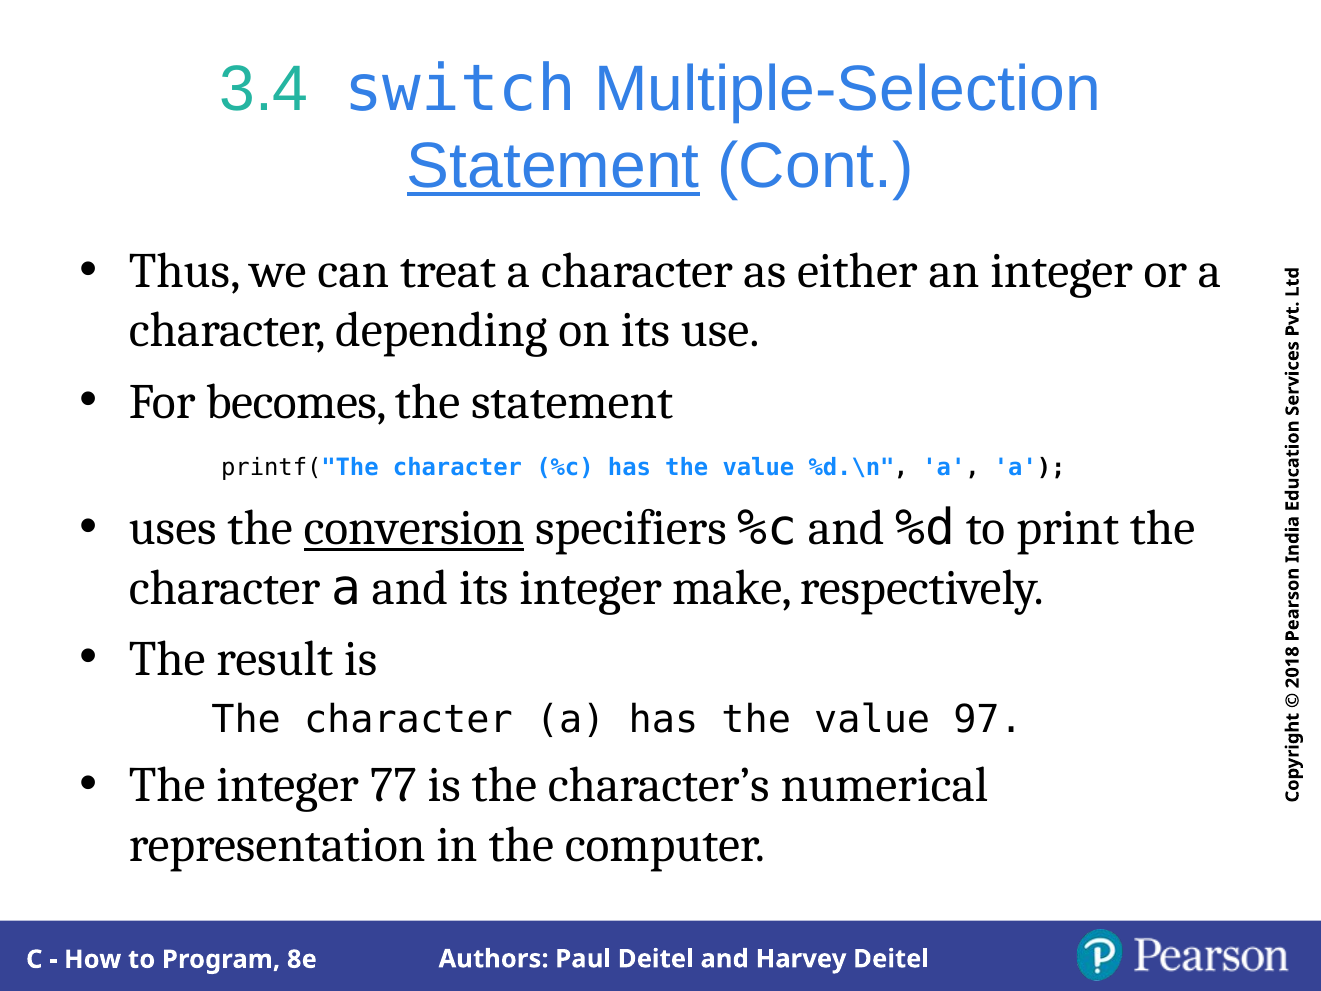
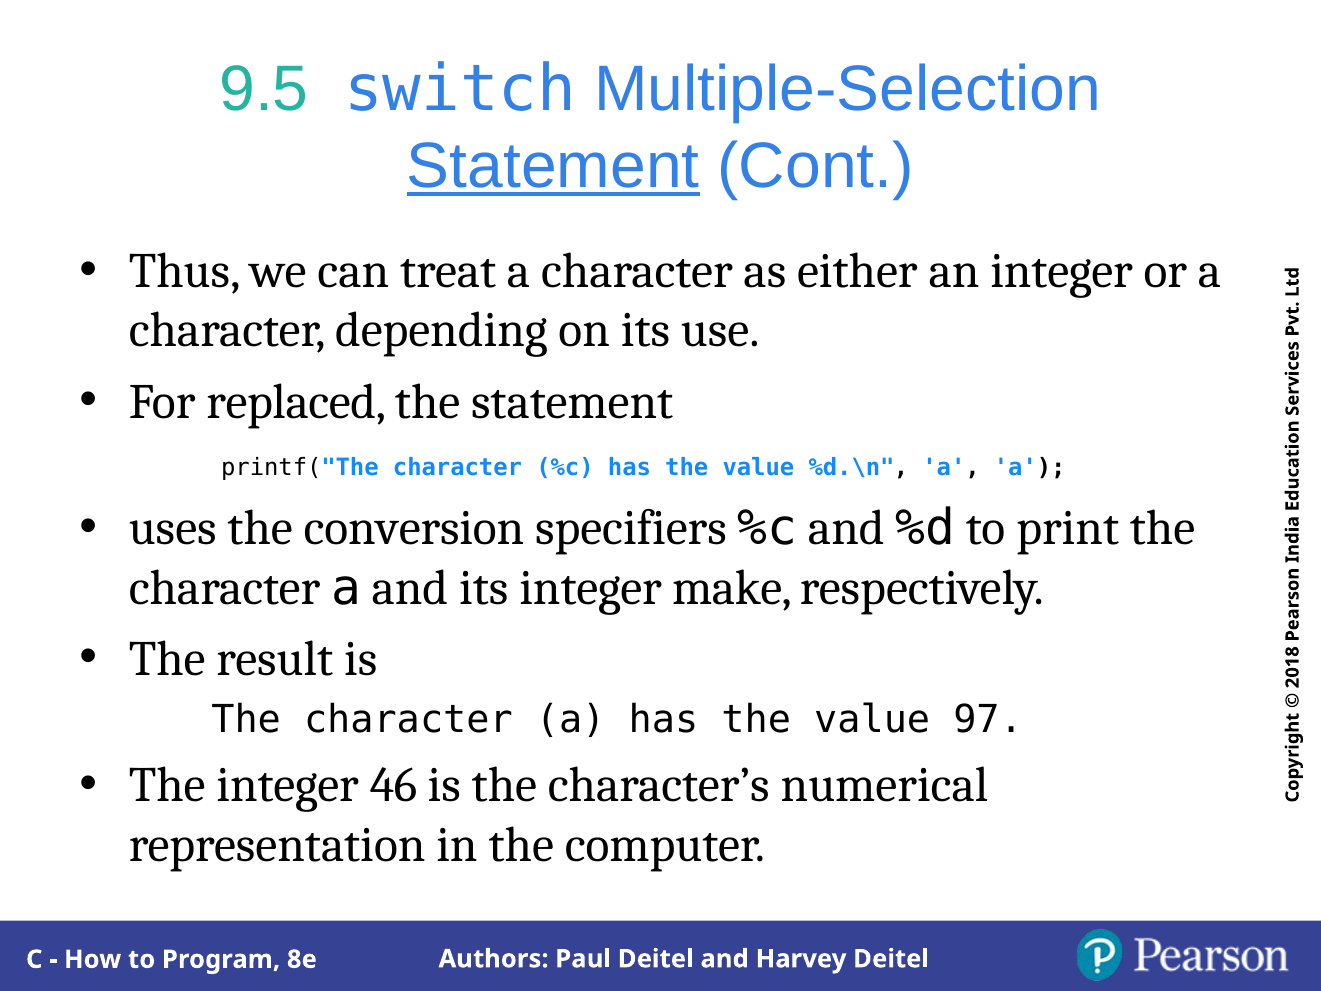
3.4: 3.4 -> 9.5
becomes: becomes -> replaced
conversion underline: present -> none
77: 77 -> 46
